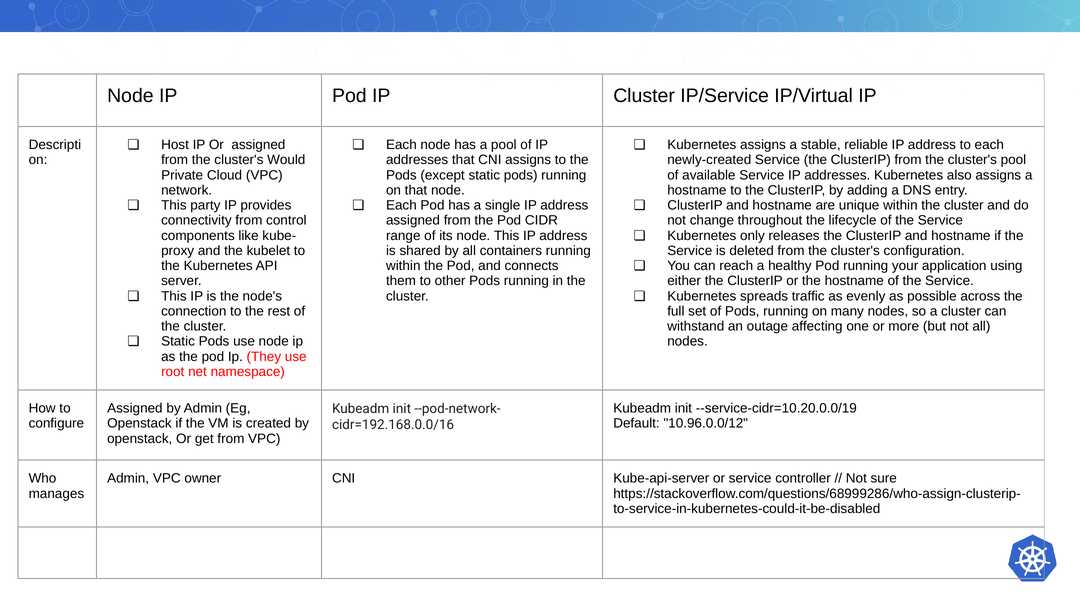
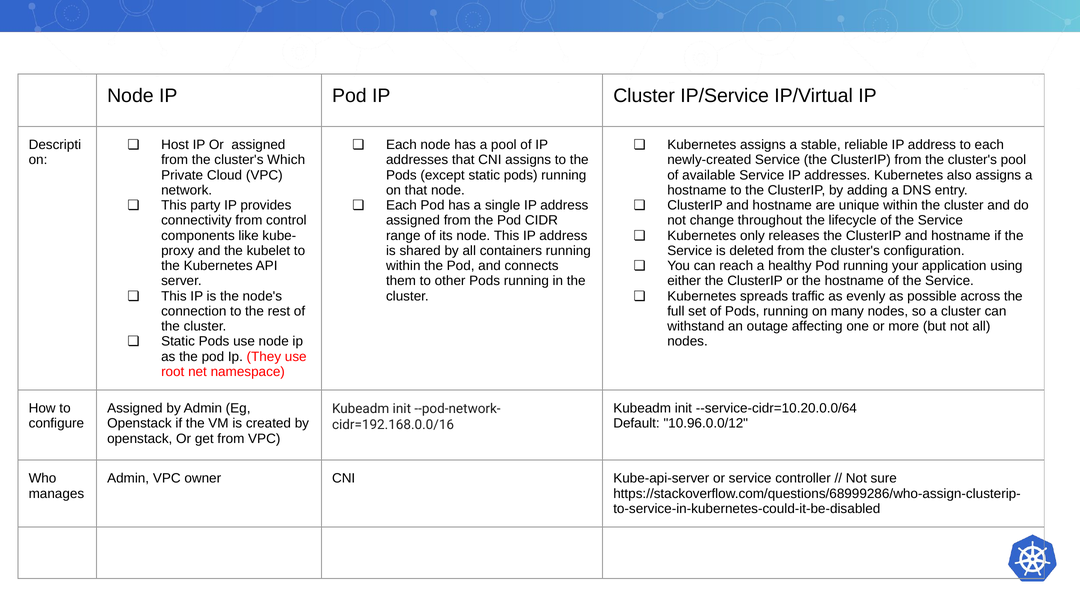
Would: Would -> Which
--service-cidr=10.20.0.0/19: --service-cidr=10.20.0.0/19 -> --service-cidr=10.20.0.0/64
